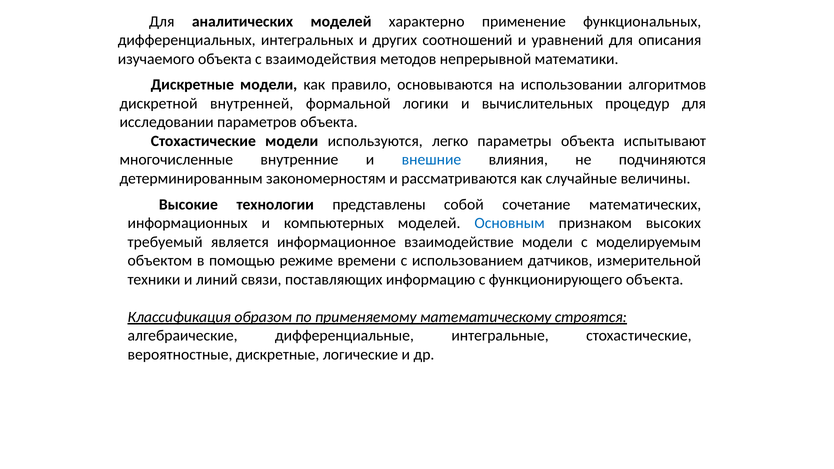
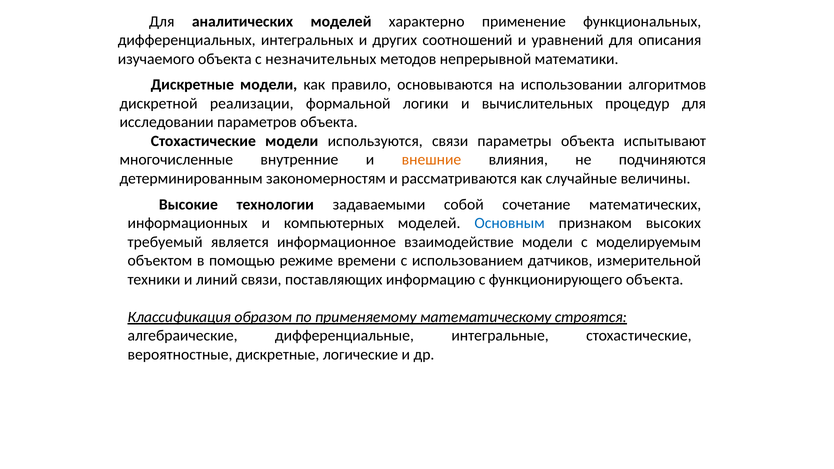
взаимодействия: взаимодействия -> незначительных
внутренней: внутренней -> реализации
используются легко: легко -> связи
внешние colour: blue -> orange
представлены: представлены -> задаваемыми
